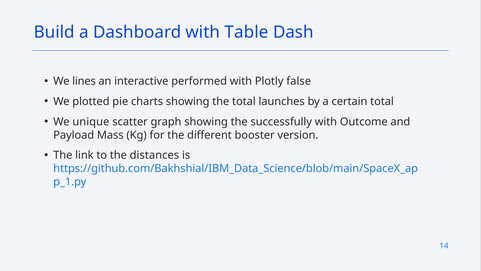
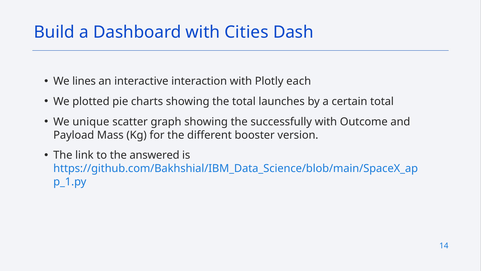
Table: Table -> Cities
performed: performed -> interaction
false: false -> each
distances: distances -> answered
